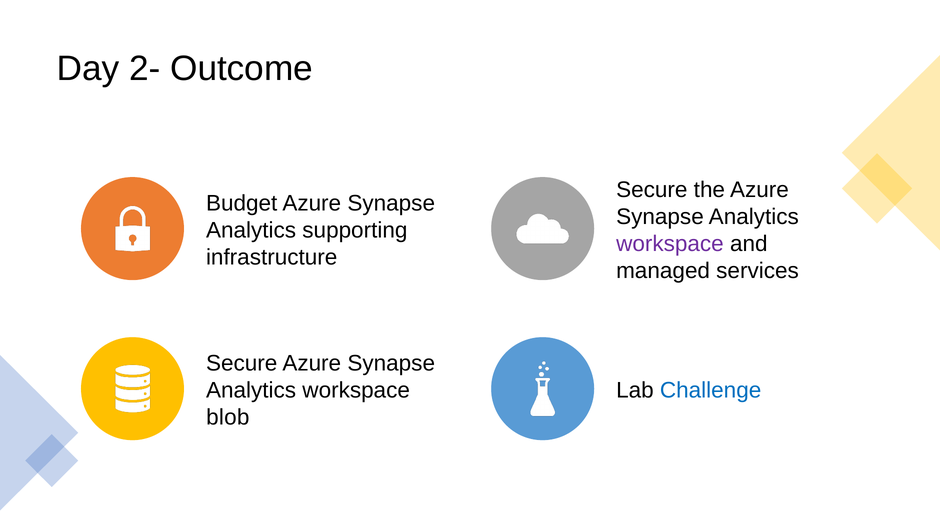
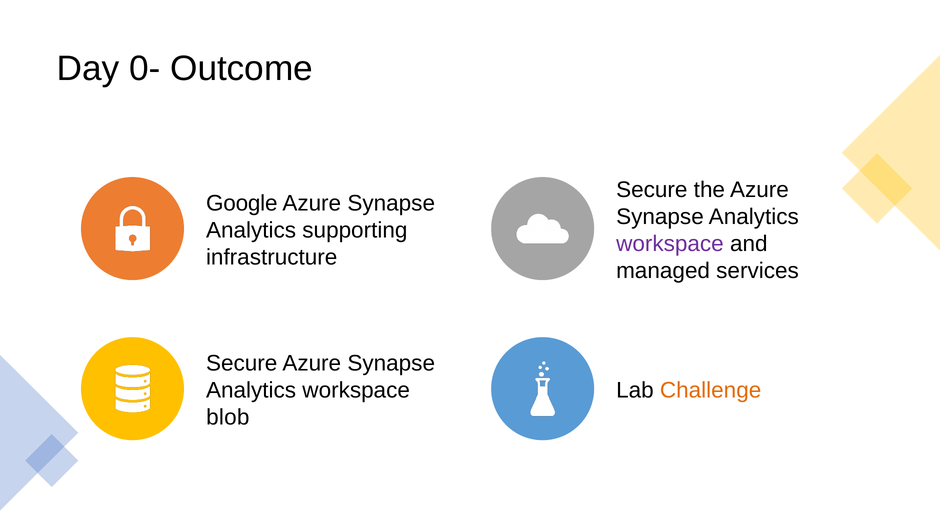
2-: 2- -> 0-
Budget: Budget -> Google
Challenge colour: blue -> orange
